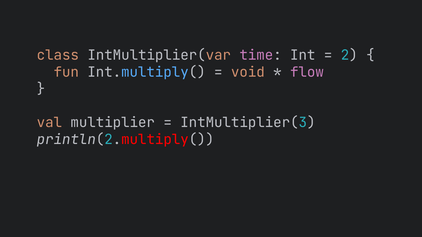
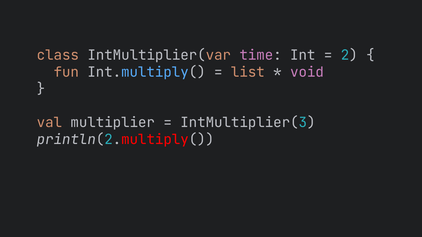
void: void -> list
flow: flow -> void
